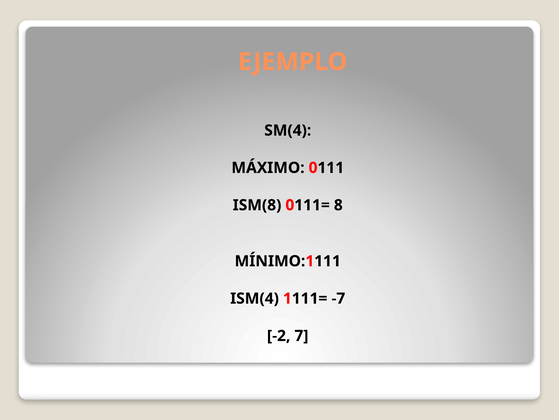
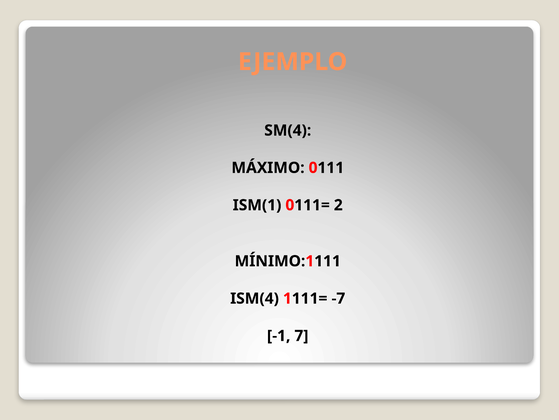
ISM(8: ISM(8 -> ISM(1
8: 8 -> 2
-2: -2 -> -1
